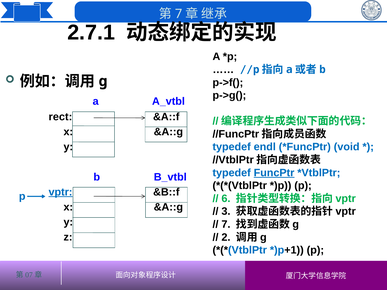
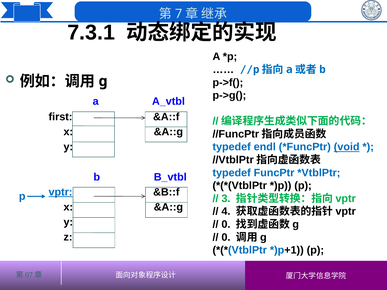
2.7.1: 2.7.1 -> 7.3.1
rect: rect -> first
void underline: none -> present
FuncPtr underline: present -> none
6: 6 -> 3
3: 3 -> 4
7 at (226, 225): 7 -> 0
2 at (226, 237): 2 -> 0
